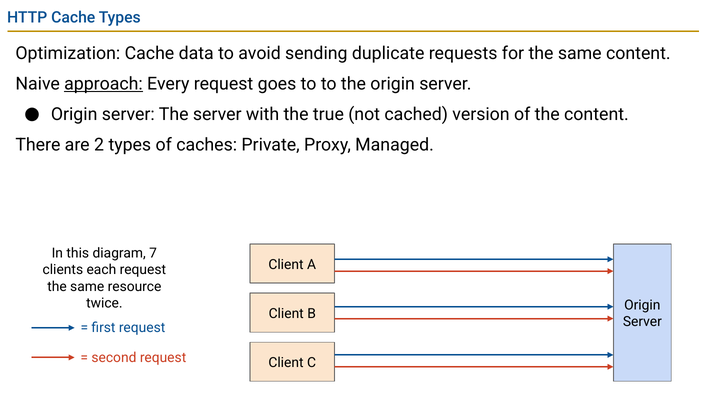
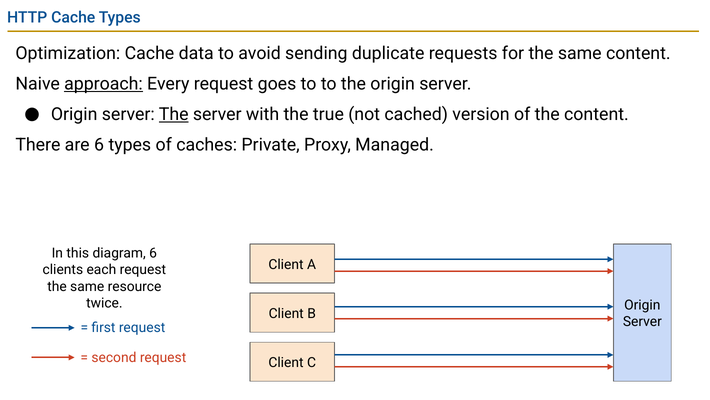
The at (174, 114) underline: none -> present
are 2: 2 -> 6
diagram 7: 7 -> 6
